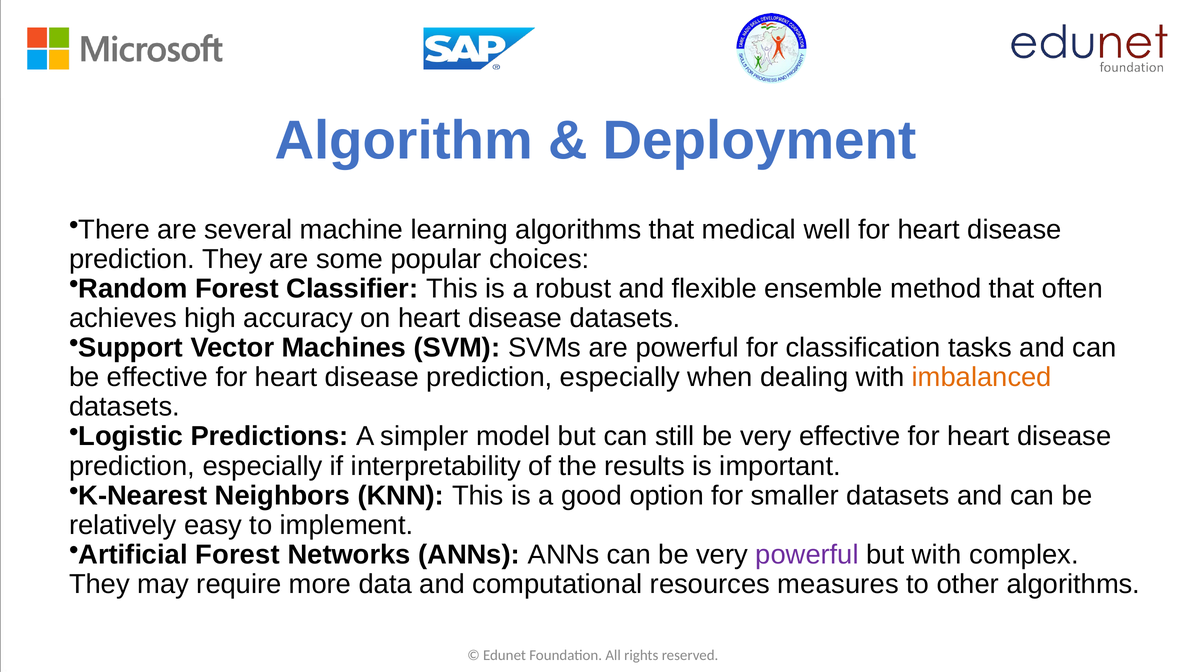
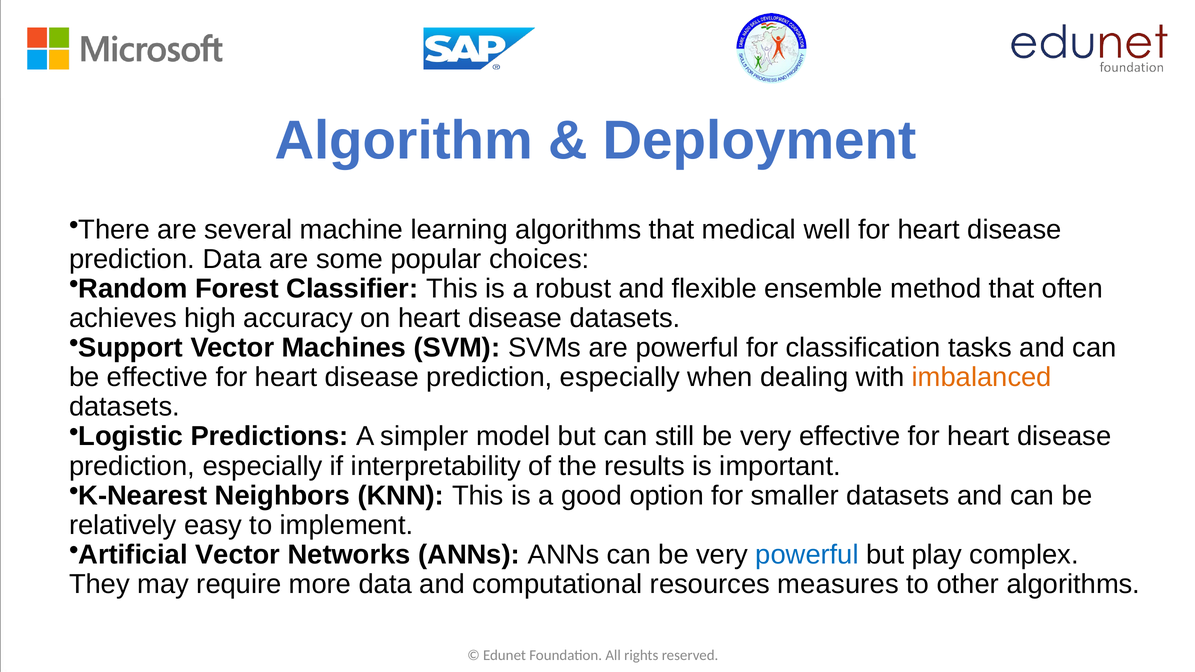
prediction They: They -> Data
Artificial Forest: Forest -> Vector
powerful at (807, 555) colour: purple -> blue
but with: with -> play
